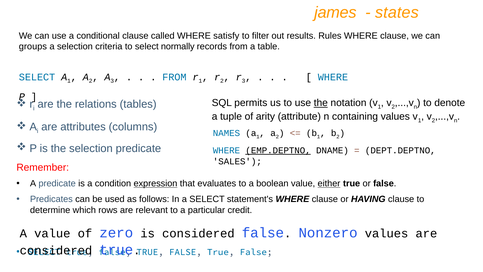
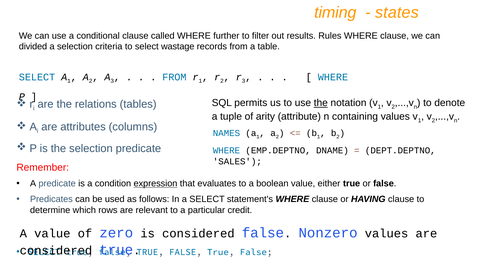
james: james -> timing
satisfy: satisfy -> further
groups: groups -> divided
normally: normally -> wastage
EMP.DEPTNO underline: present -> none
either underline: present -> none
